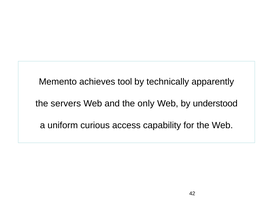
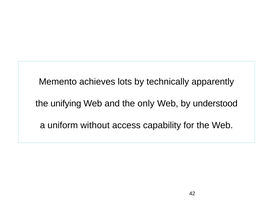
tool: tool -> lots
servers: servers -> unifying
curious: curious -> without
